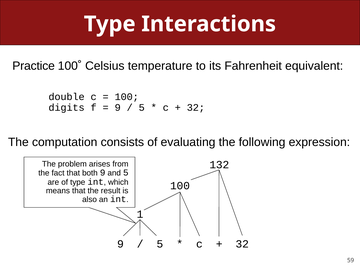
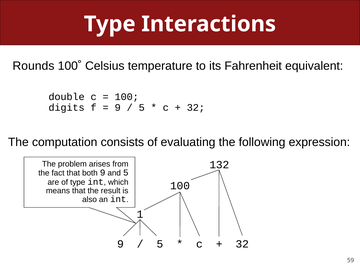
Practice: Practice -> Rounds
